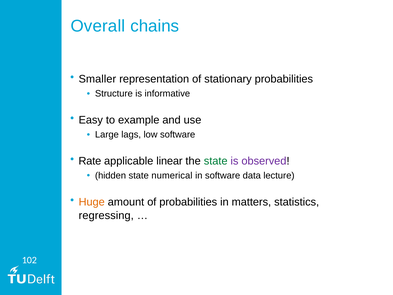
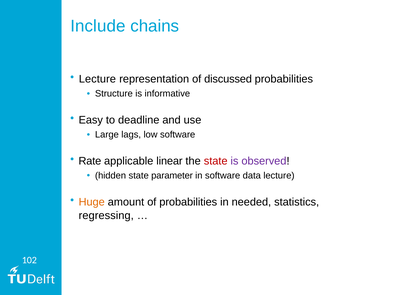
Overall: Overall -> Include
Smaller at (97, 79): Smaller -> Lecture
stationary: stationary -> discussed
example: example -> deadline
state at (216, 161) colour: green -> red
numerical: numerical -> parameter
matters: matters -> needed
